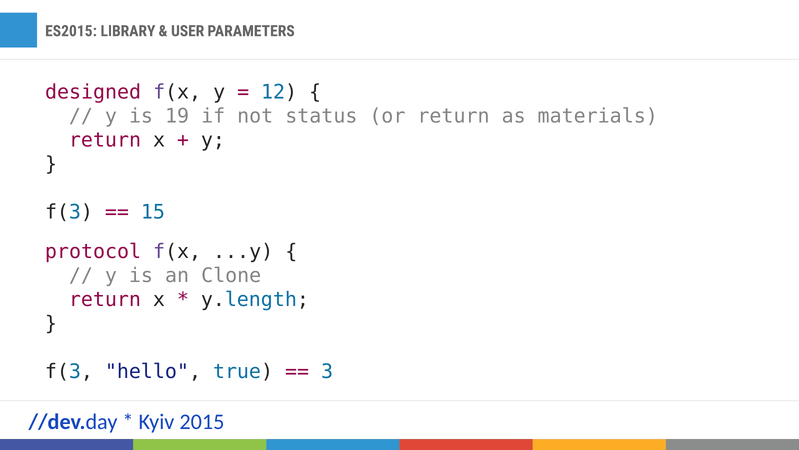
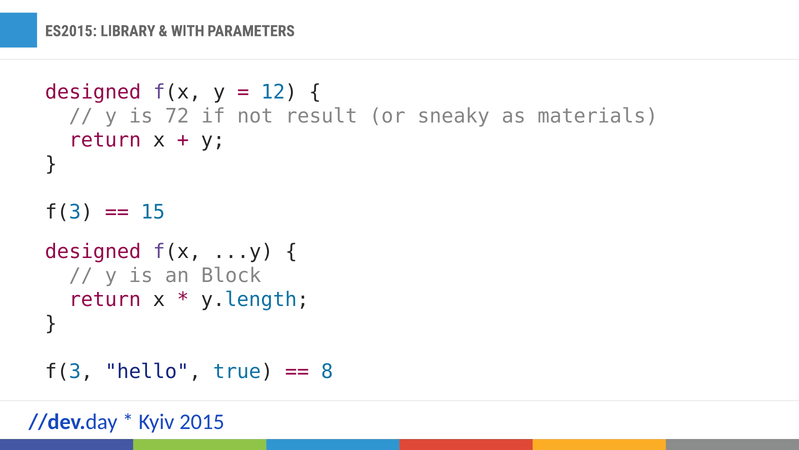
USER: USER -> WITH
19: 19 -> 72
status: status -> result
or return: return -> sneaky
protocol at (93, 251): protocol -> designed
Clone: Clone -> Block
3: 3 -> 8
